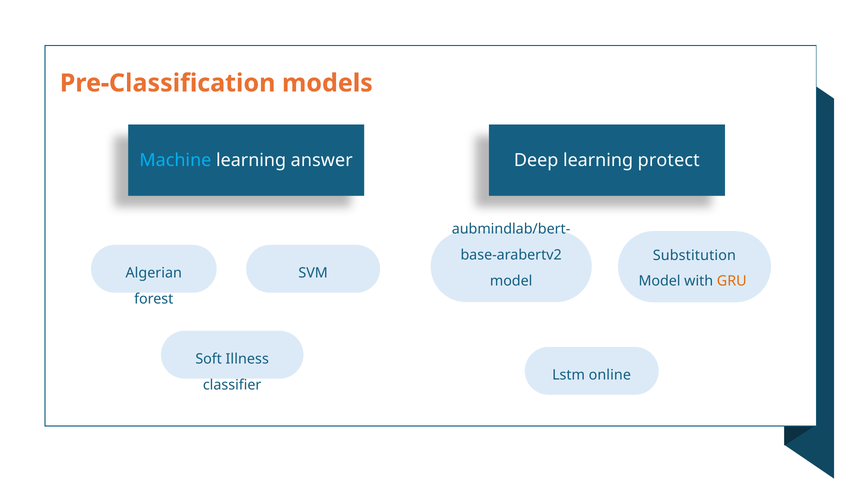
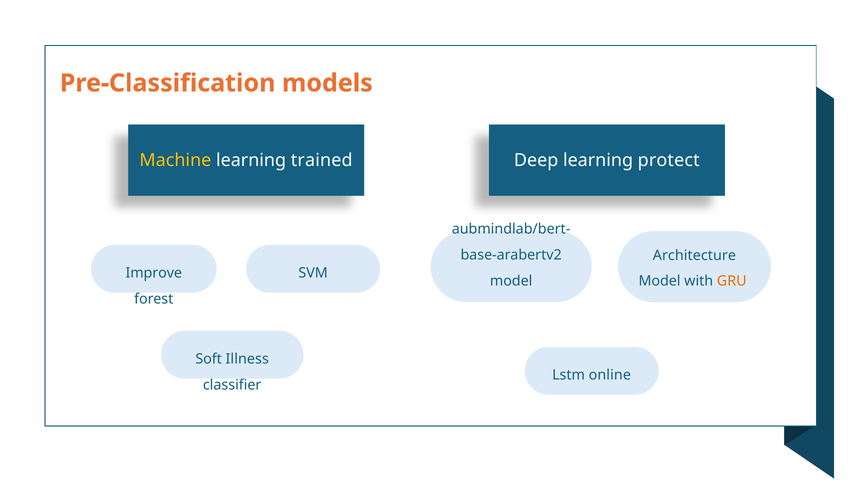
Machine colour: light blue -> yellow
answer: answer -> trained
Substitution: Substitution -> Architecture
Algerian: Algerian -> Improve
